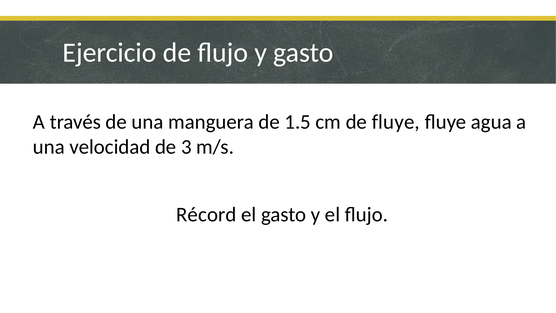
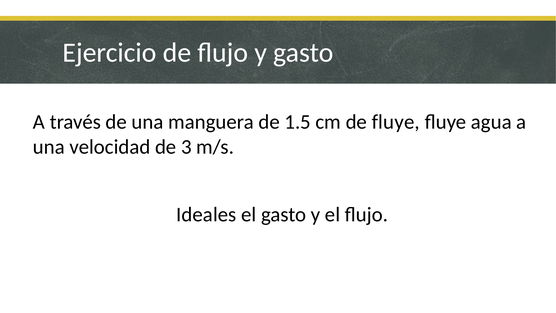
Récord: Récord -> Ideales
